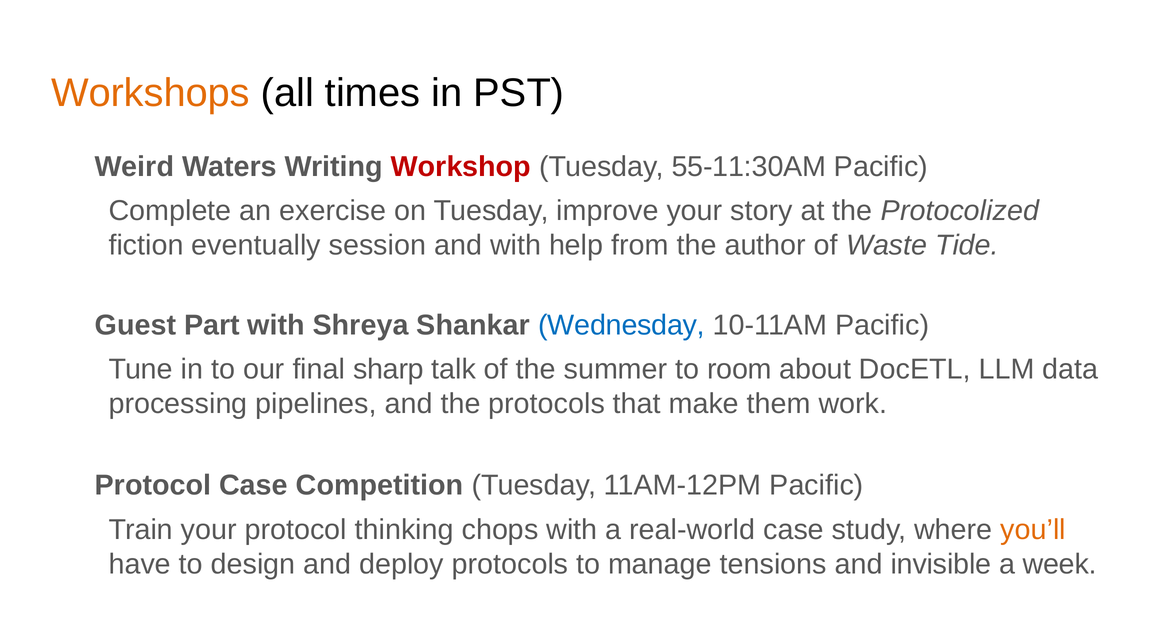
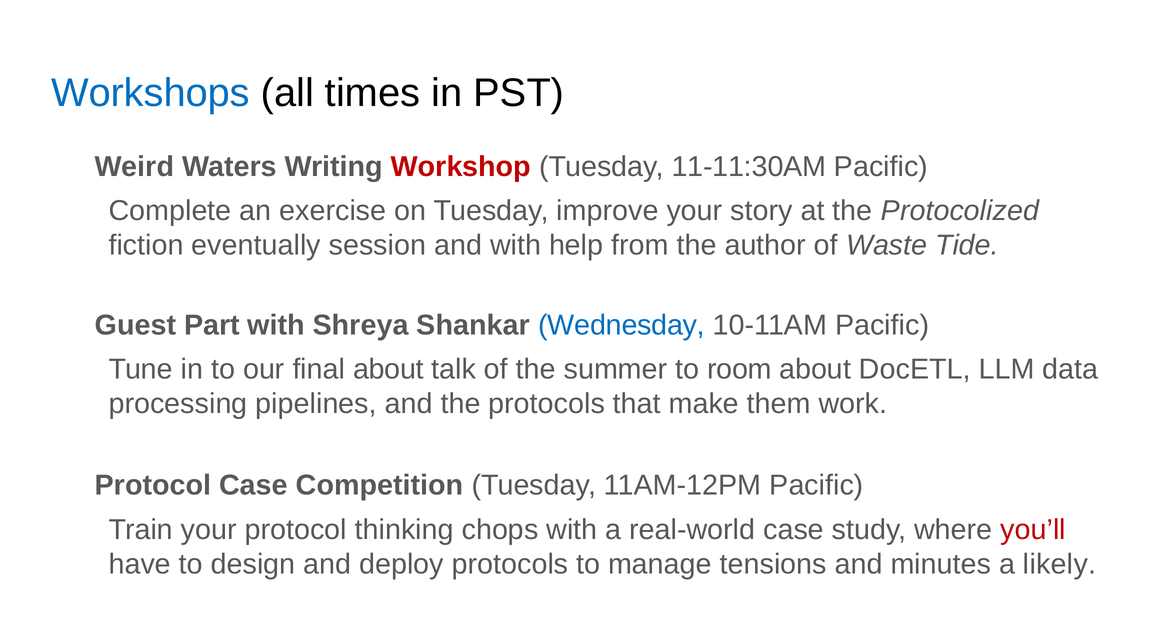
Workshops colour: orange -> blue
55-11:30AM: 55-11:30AM -> 11-11:30AM
final sharp: sharp -> about
you’ll colour: orange -> red
invisible: invisible -> minutes
week: week -> likely
